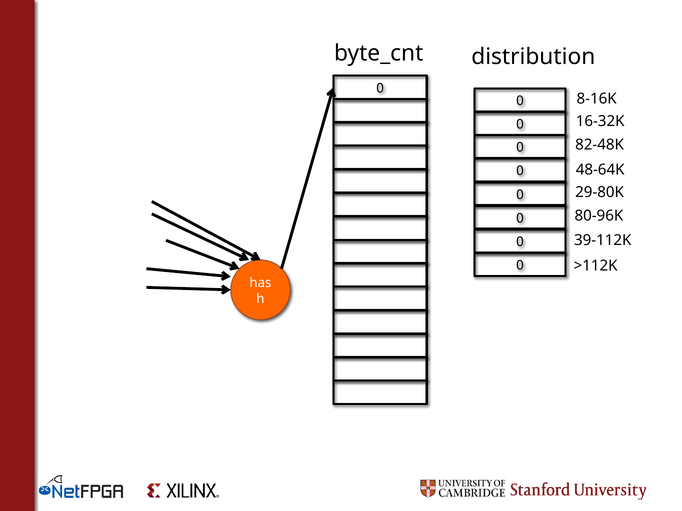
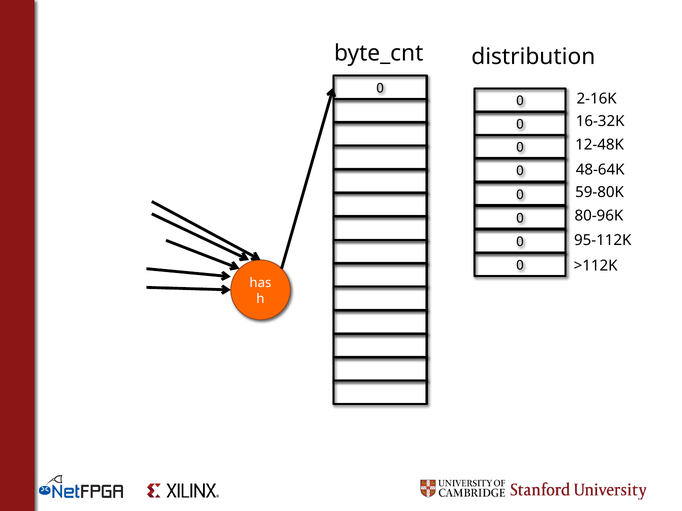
8-16K: 8-16K -> 2-16K
82-48K: 82-48K -> 12-48K
29-80K: 29-80K -> 59-80K
39-112K: 39-112K -> 95-112K
